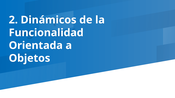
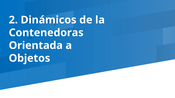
Funcionalidad: Funcionalidad -> Contenedoras
